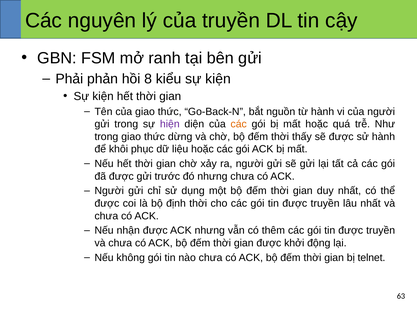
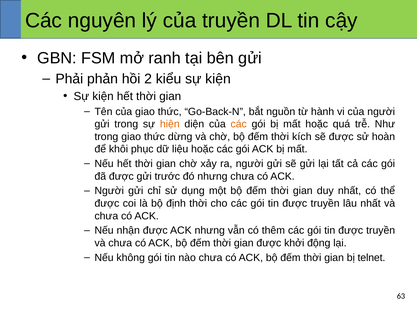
8: 8 -> 2
hiện colour: purple -> orange
thấy: thấy -> kích
sử hành: hành -> hoàn
